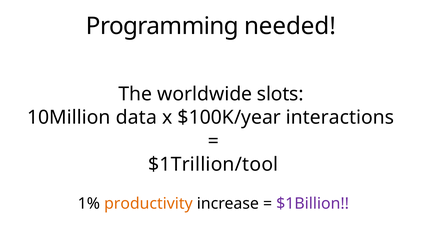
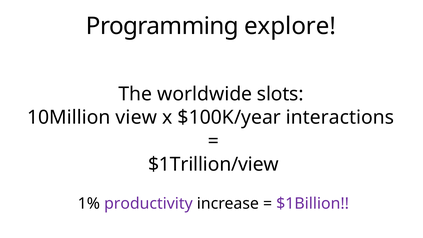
needed: needed -> explore
data: data -> view
$1Trillion/tool: $1Trillion/tool -> $1Trillion/view
productivity colour: orange -> purple
